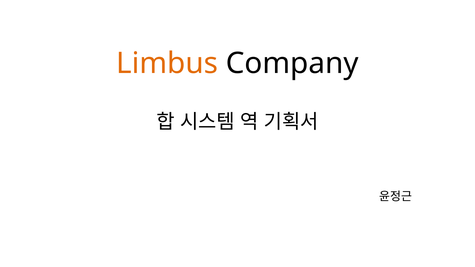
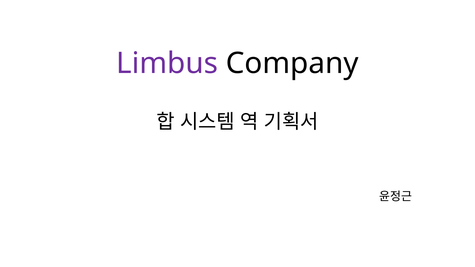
Limbus colour: orange -> purple
